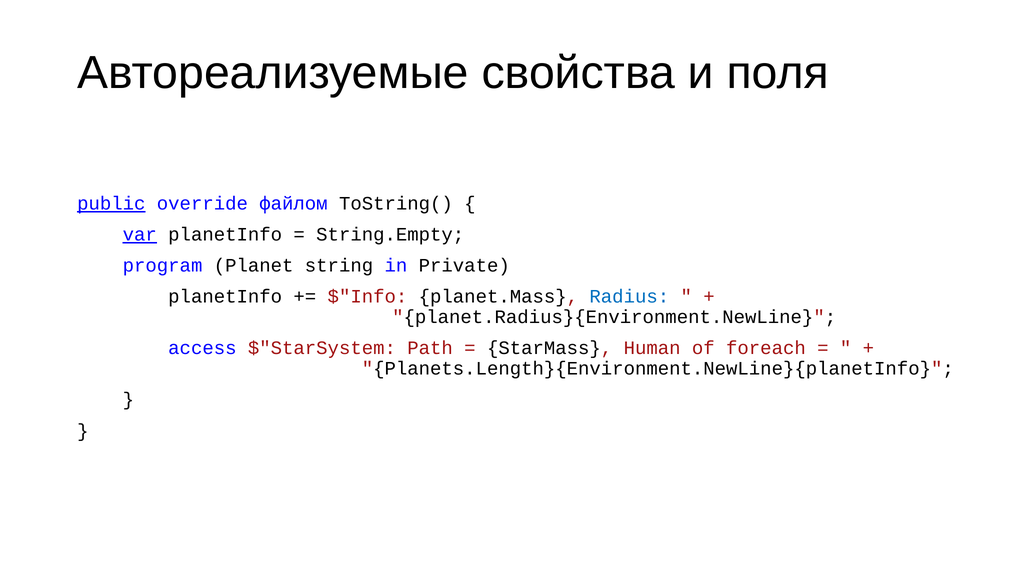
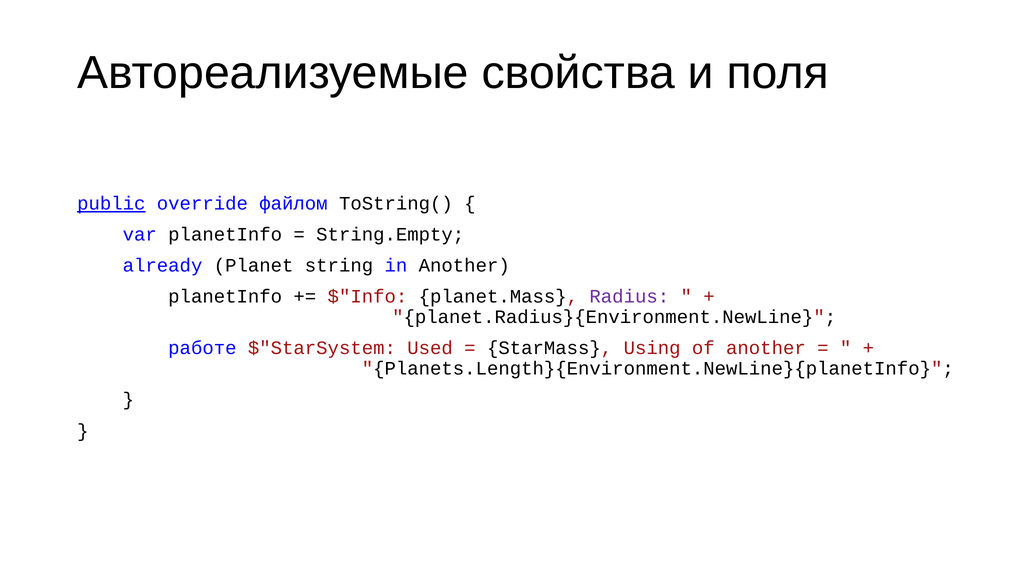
var underline: present -> none
program: program -> already
in Private: Private -> Another
Radius colour: blue -> purple
access: access -> работе
Path: Path -> Used
Human: Human -> Using
of foreach: foreach -> another
